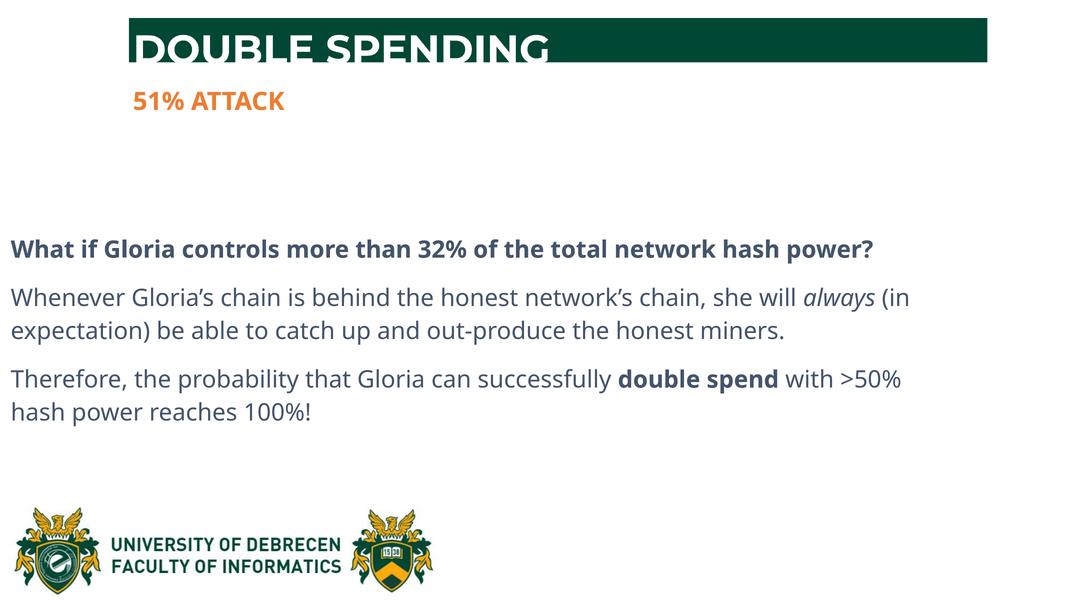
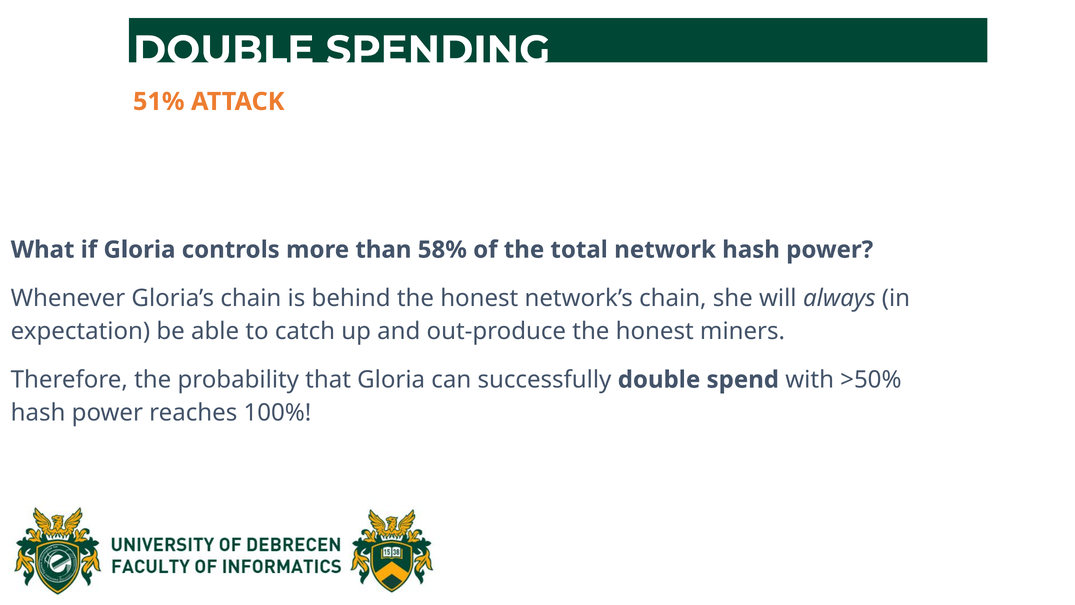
32%: 32% -> 58%
